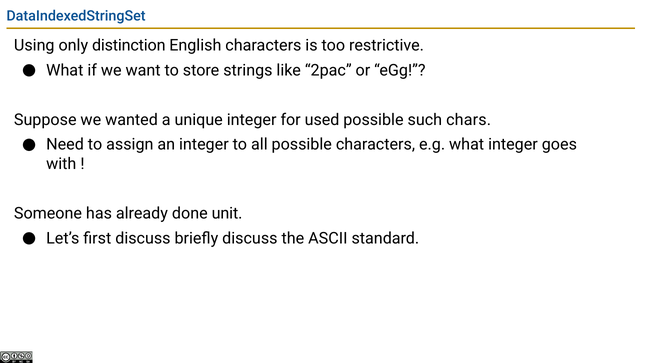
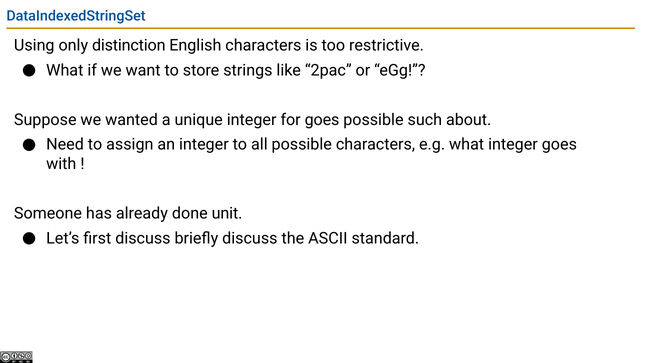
for used: used -> goes
chars: chars -> about
